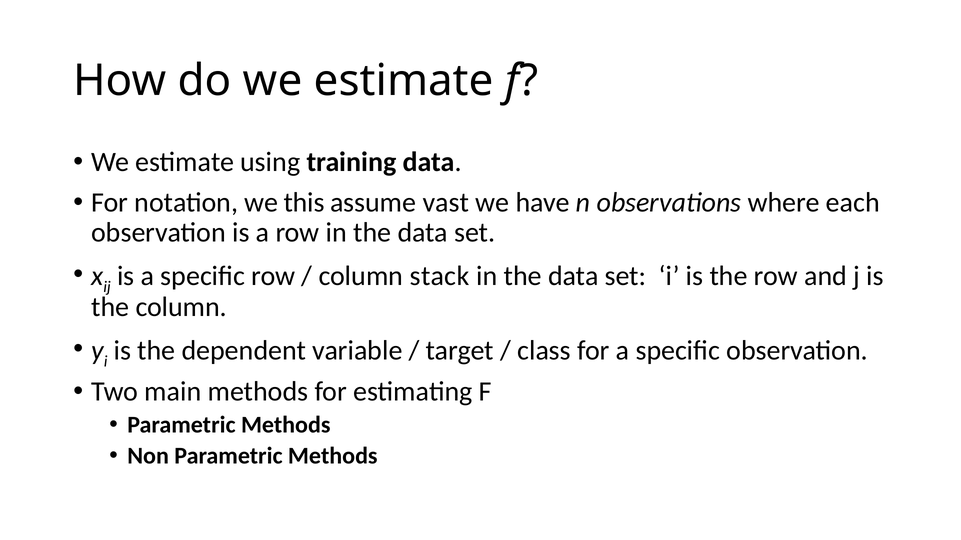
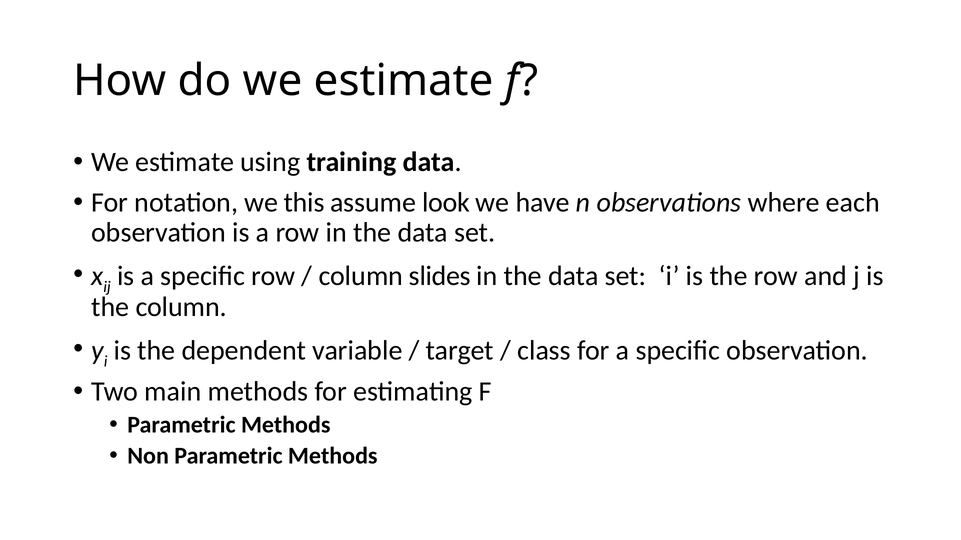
vast: vast -> look
stack: stack -> slides
